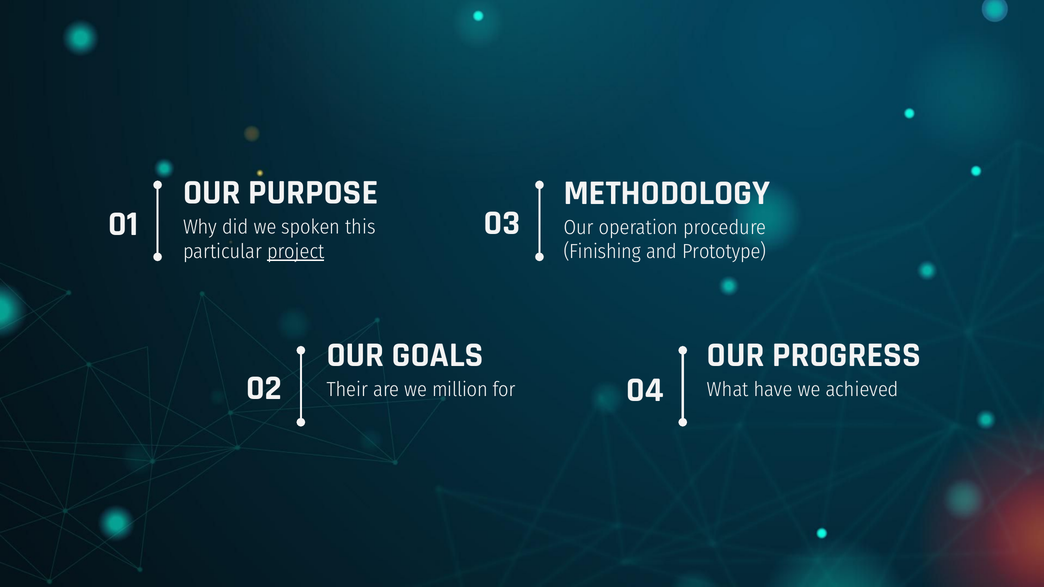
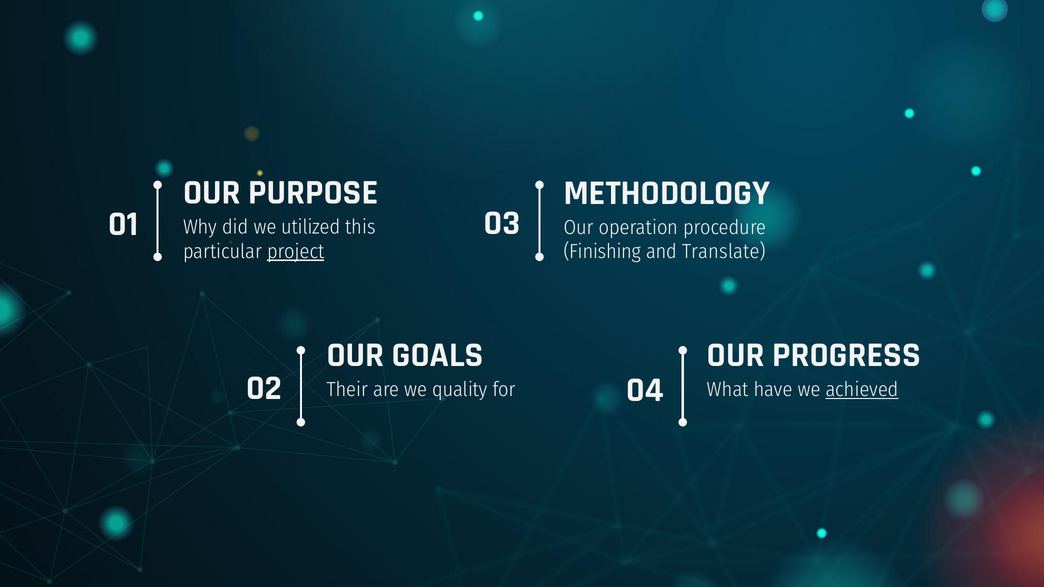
spoken: spoken -> utilized
Prototype: Prototype -> Translate
million: million -> quality
achieved underline: none -> present
